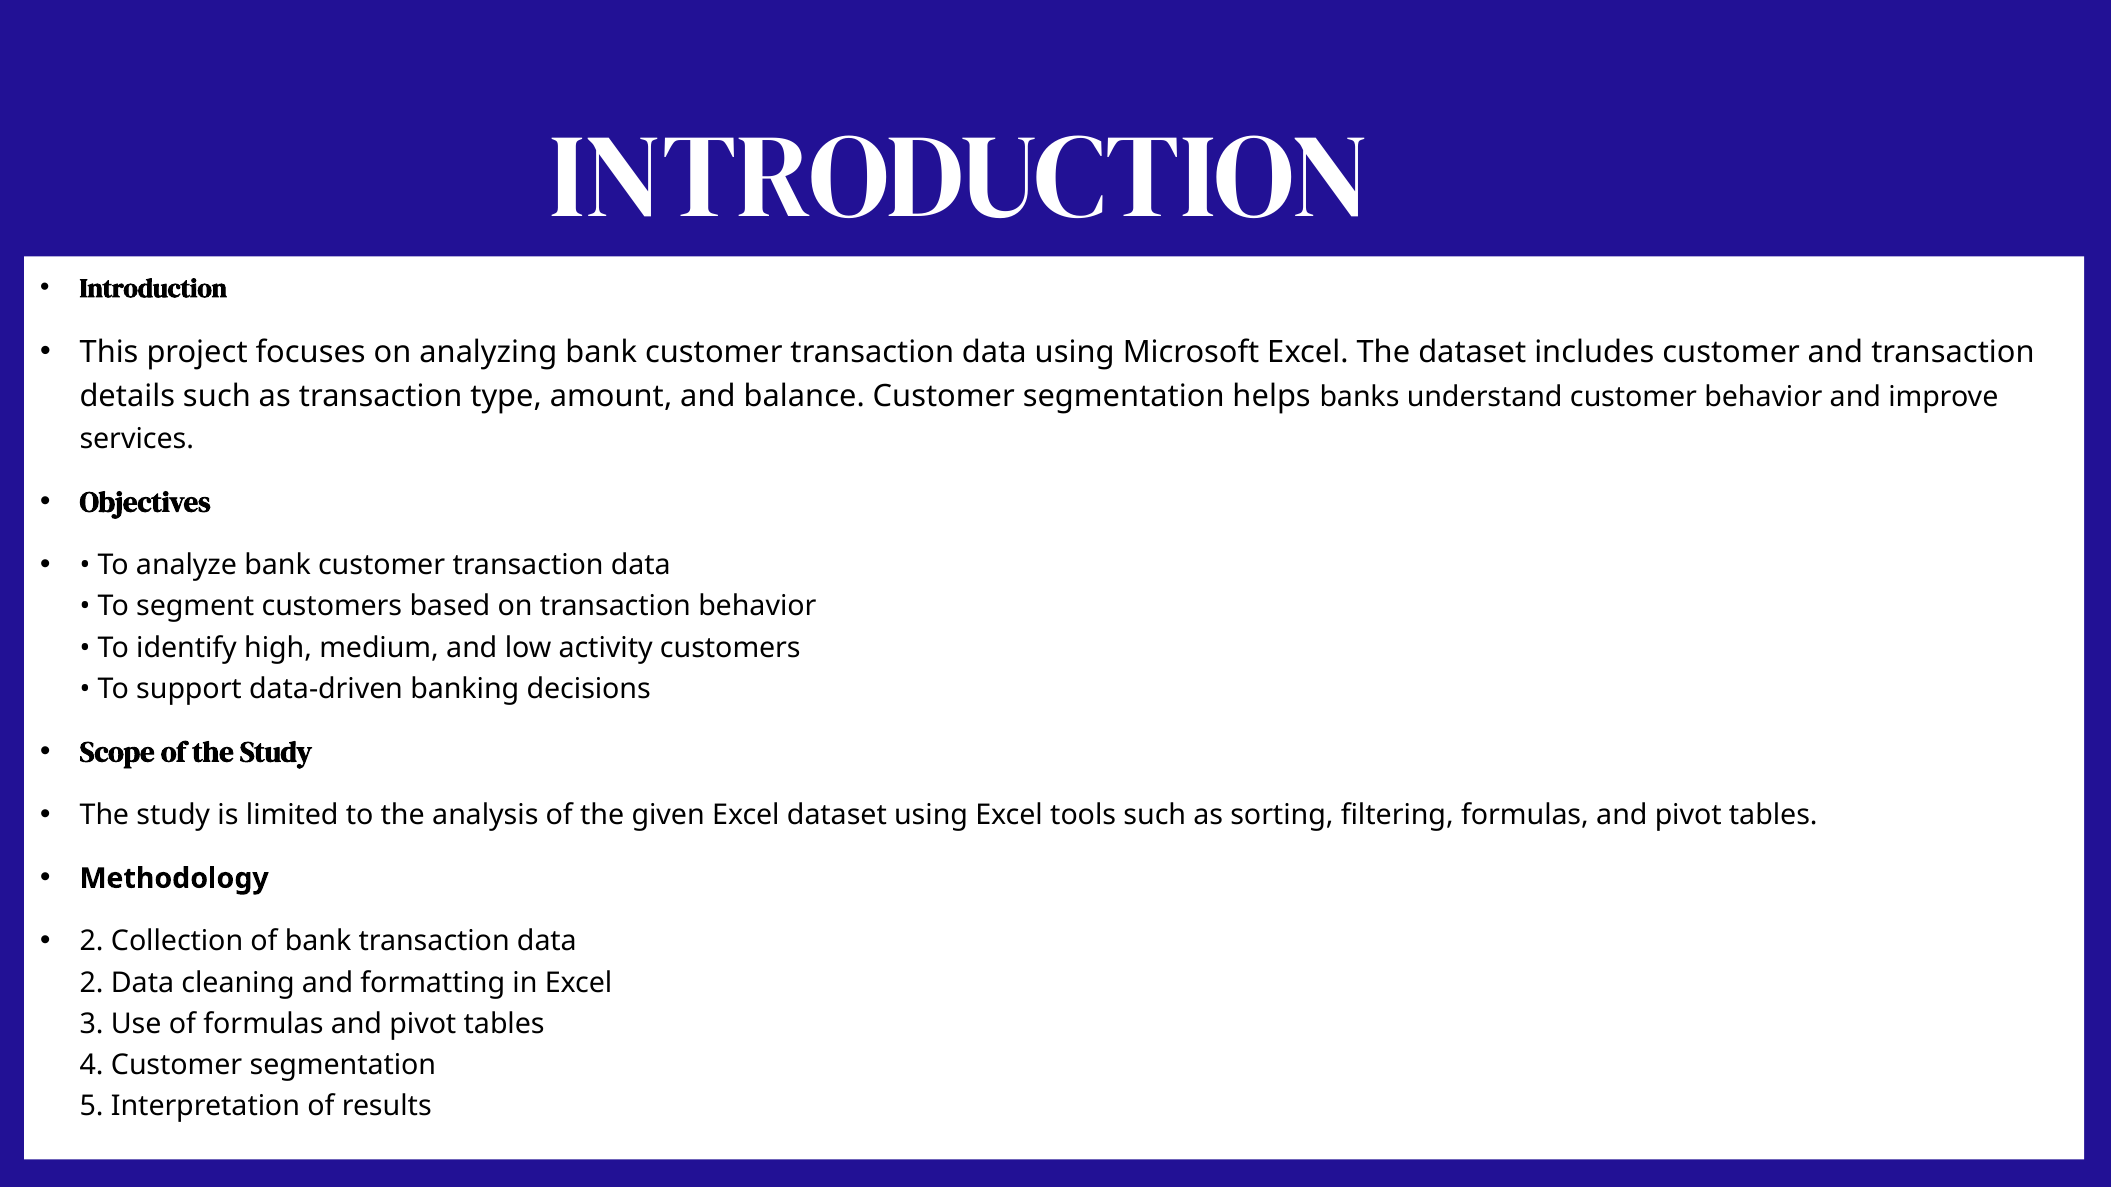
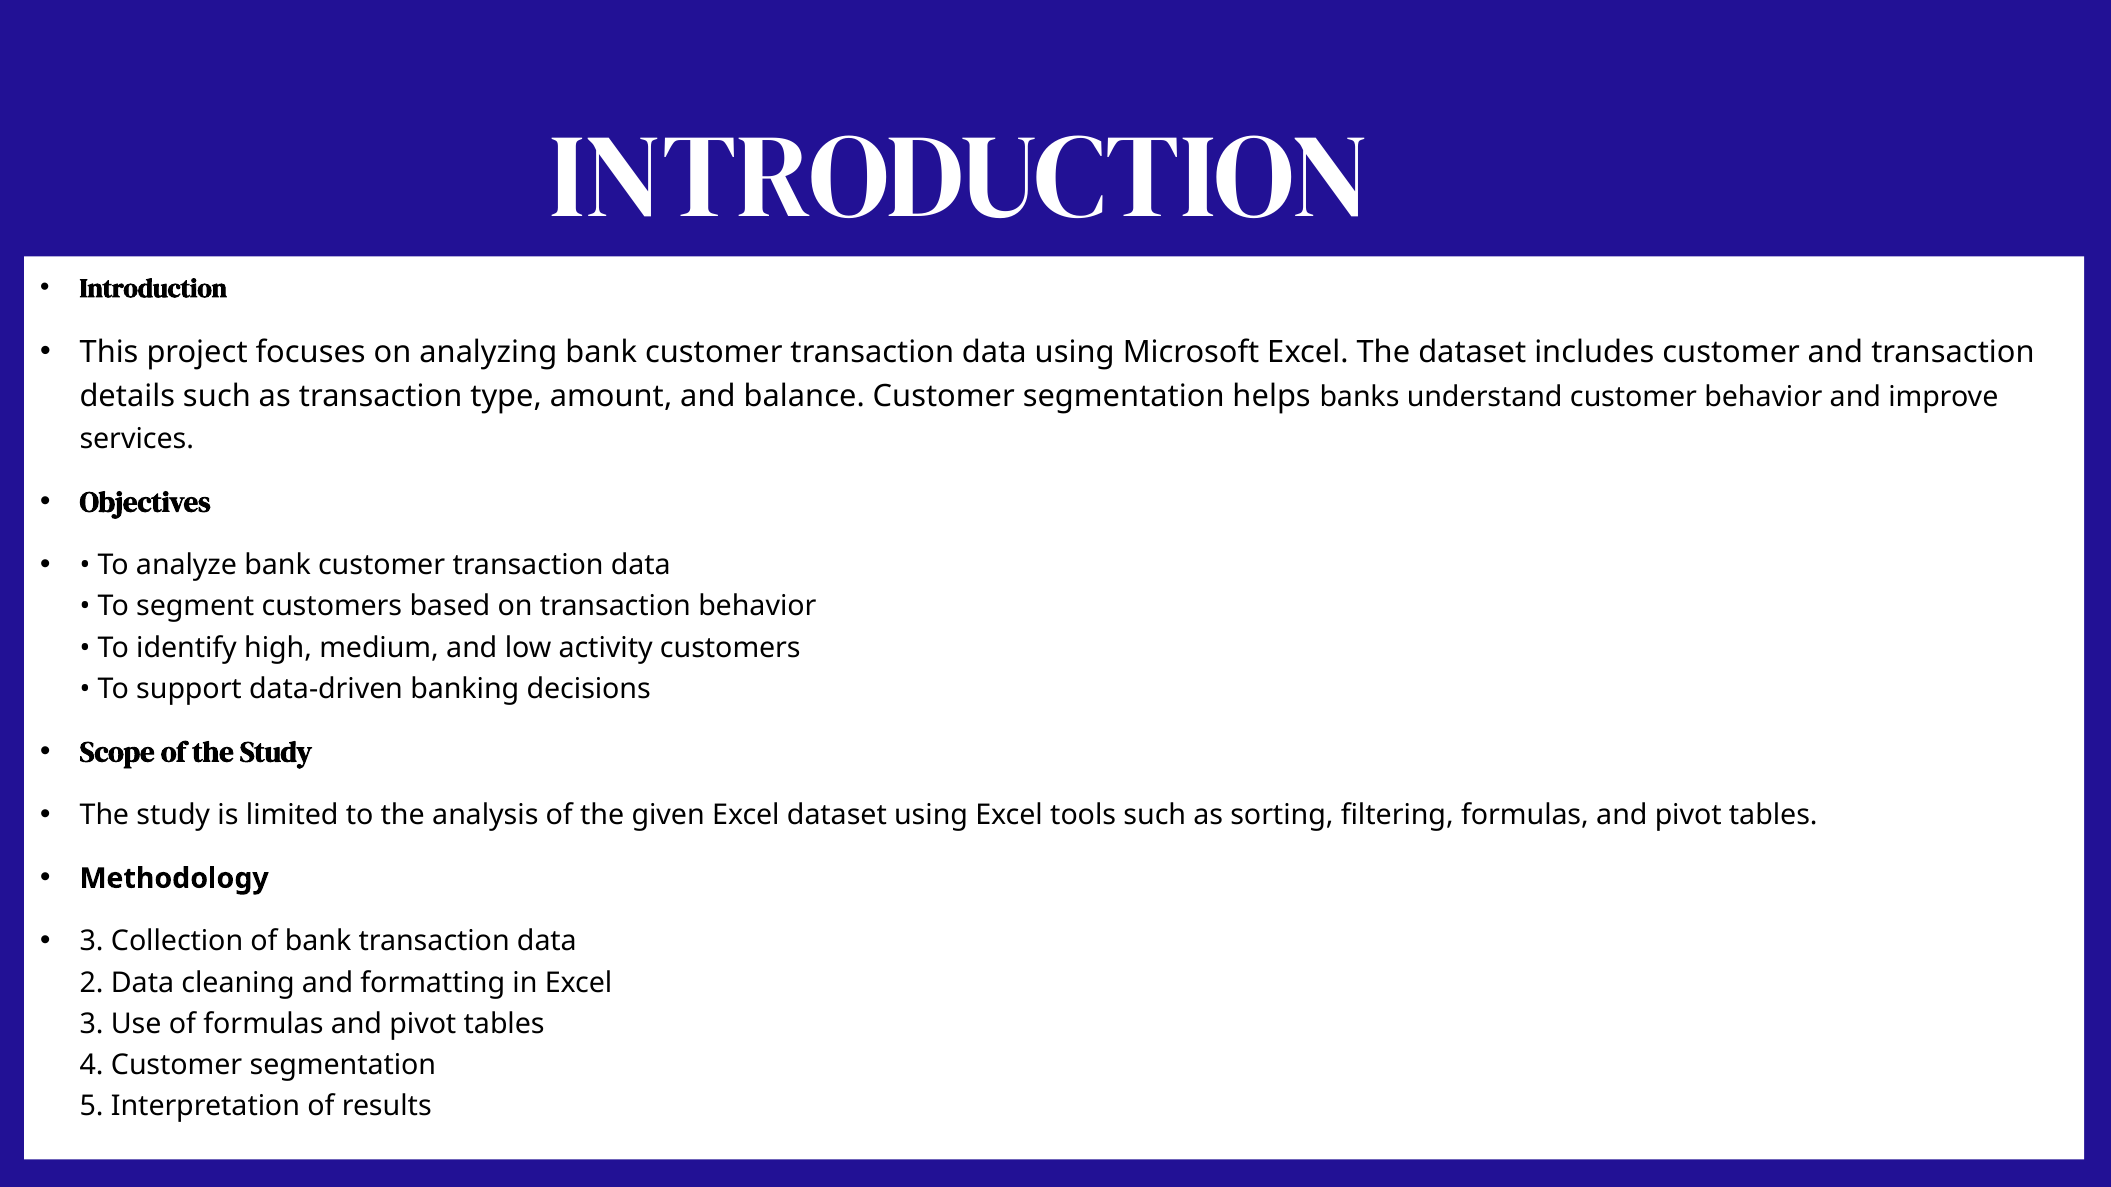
2 at (92, 942): 2 -> 3
